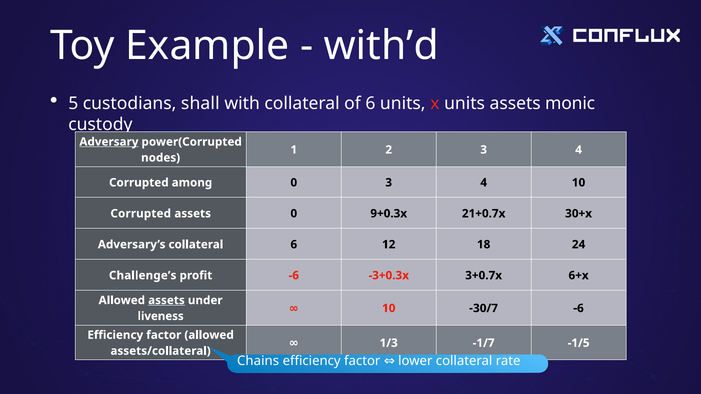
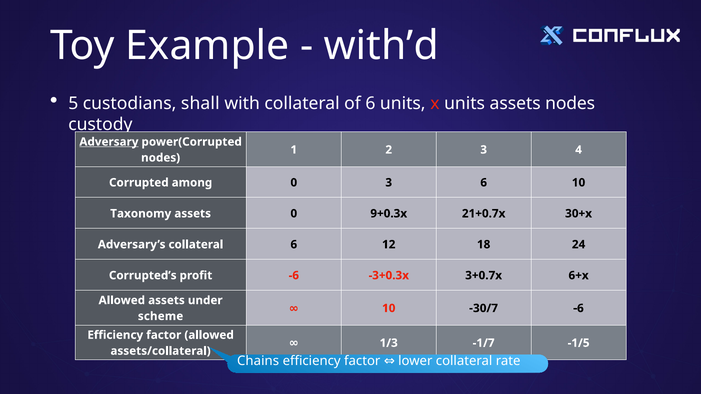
assets monic: monic -> nodes
0 3 4: 4 -> 6
Corrupted at (141, 214): Corrupted -> Taxonomy
Challenge’s: Challenge’s -> Corrupted’s
assets at (166, 301) underline: present -> none
liveness: liveness -> scheme
